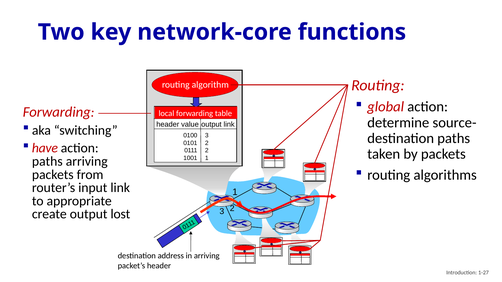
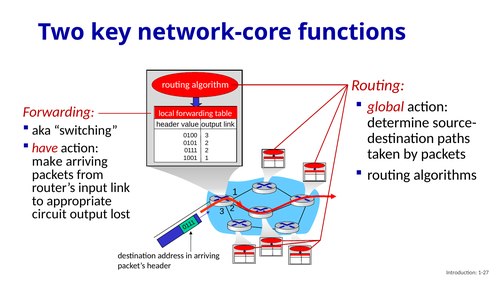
paths at (47, 162): paths -> make
create: create -> circuit
